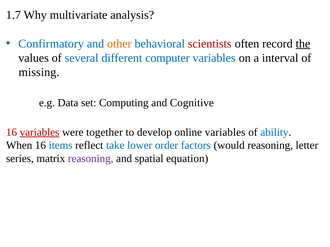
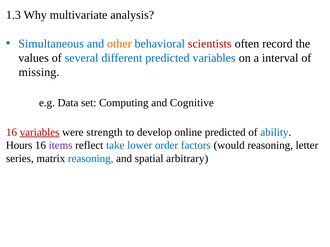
1.7: 1.7 -> 1.3
Confirmatory: Confirmatory -> Simultaneous
the underline: present -> none
different computer: computer -> predicted
together: together -> strength
online variables: variables -> predicted
When: When -> Hours
items colour: blue -> purple
reasoning at (91, 159) colour: purple -> blue
equation: equation -> arbitrary
